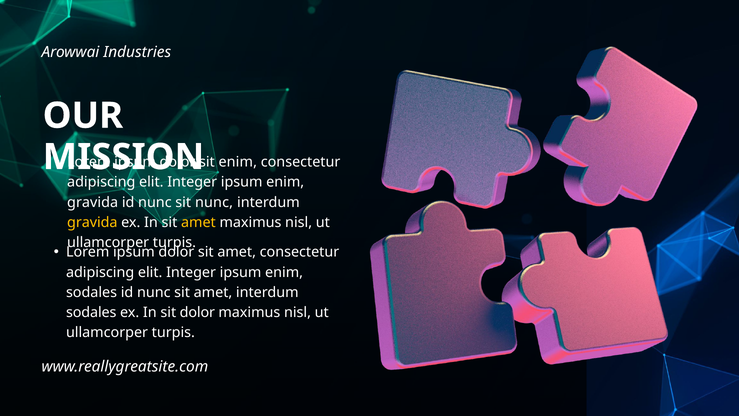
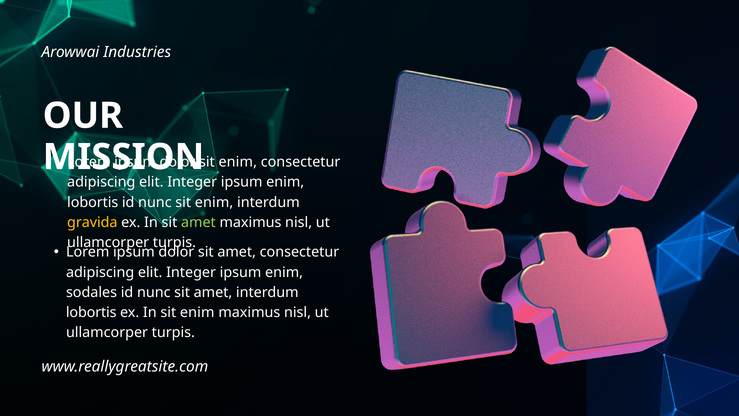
gravida at (93, 202): gravida -> lobortis
nunc sit nunc: nunc -> enim
amet at (198, 222) colour: yellow -> light green
sodales at (91, 312): sodales -> lobortis
In sit dolor: dolor -> enim
